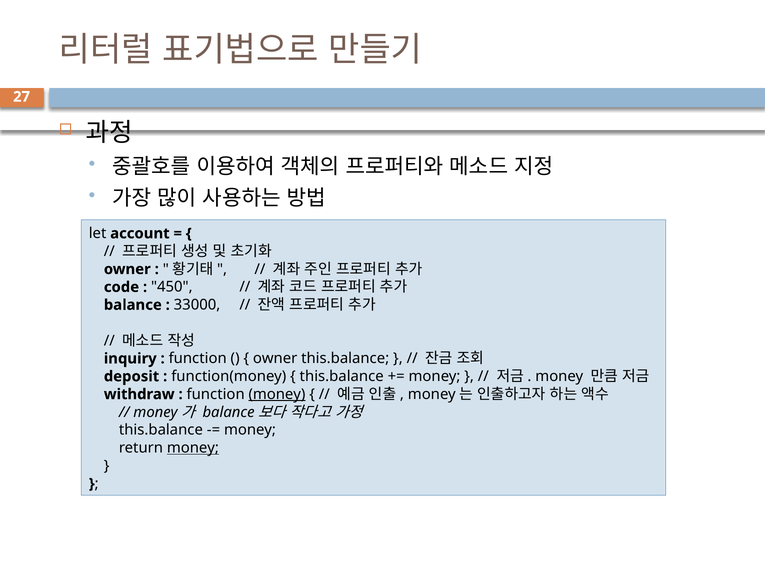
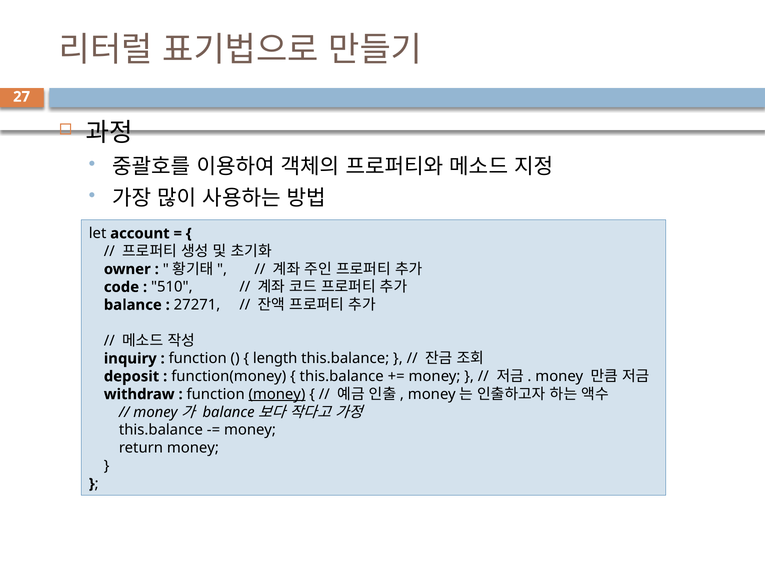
450: 450 -> 510
33000: 33000 -> 27271
owner at (275, 358): owner -> length
money at (193, 448) underline: present -> none
